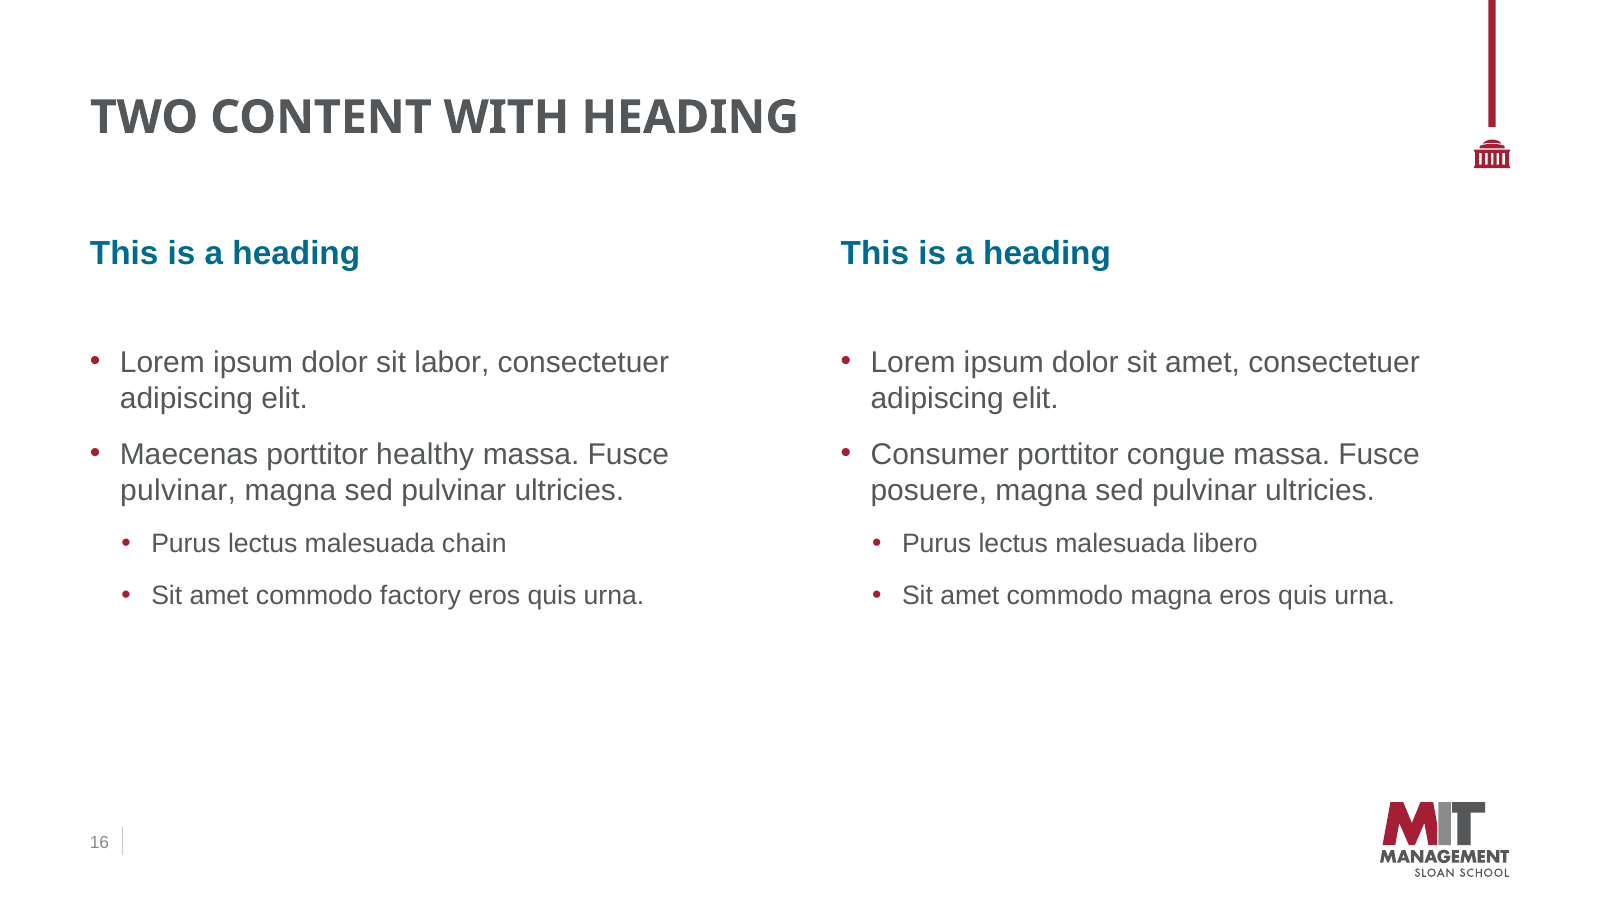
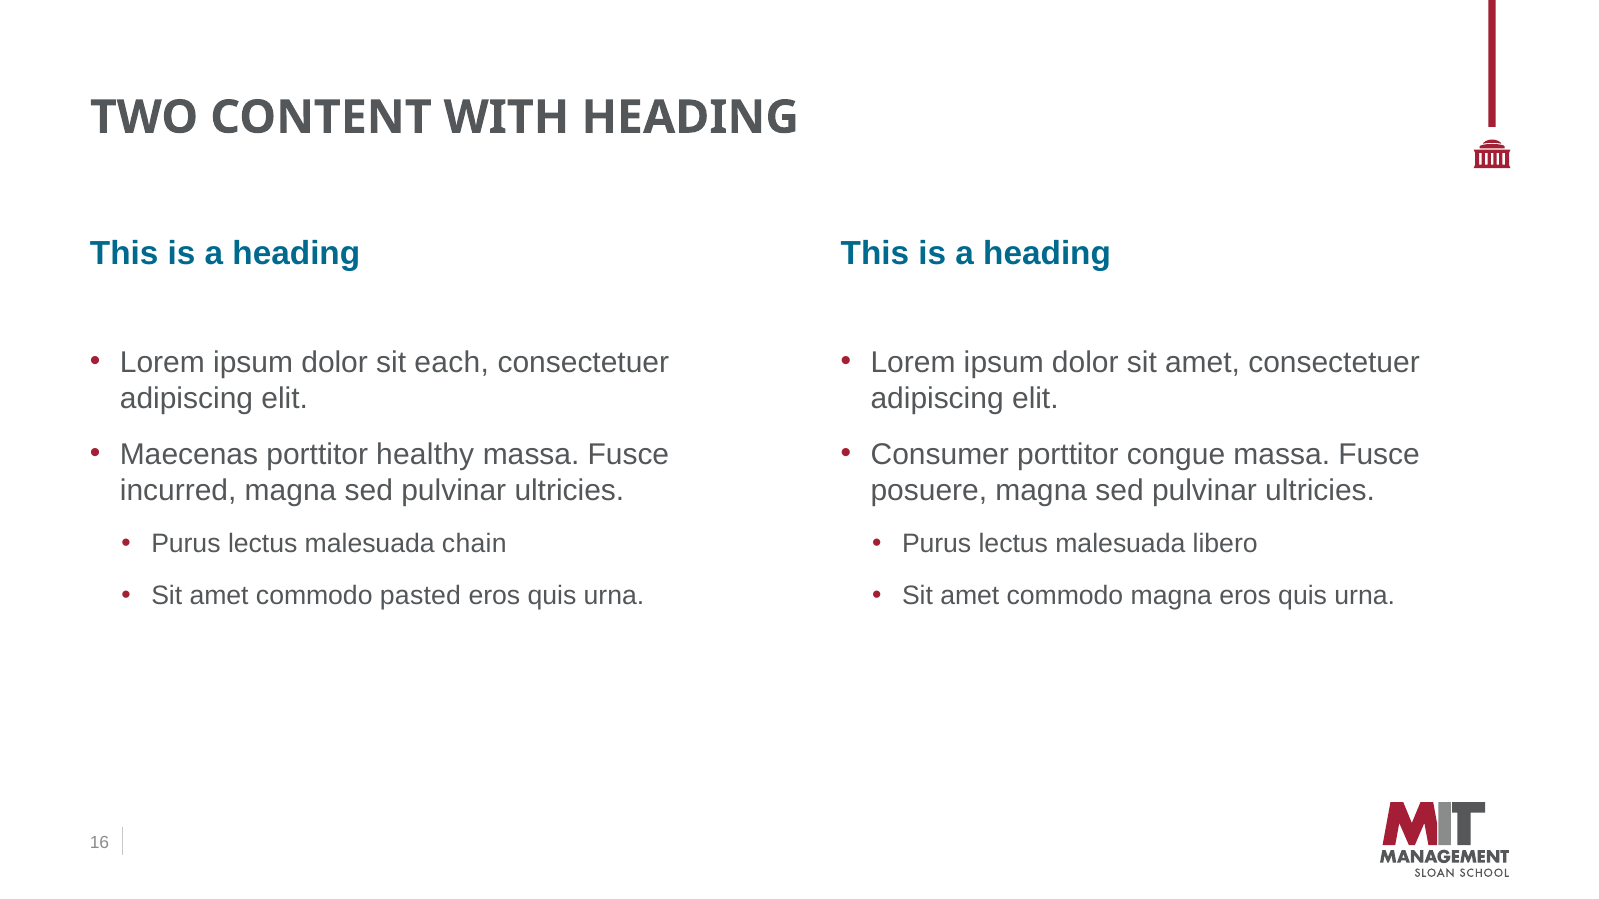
labor: labor -> each
pulvinar at (178, 490): pulvinar -> incurred
factory: factory -> pasted
